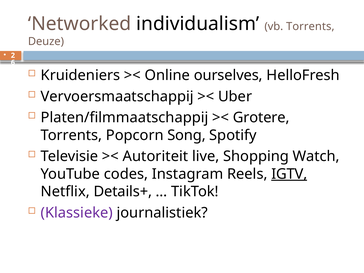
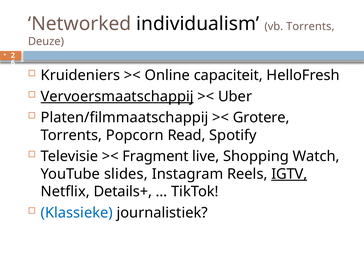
ourselves: ourselves -> capaciteit
Vervoersmaatschappij underline: none -> present
Song: Song -> Read
Autoriteit: Autoriteit -> Fragment
codes: codes -> slides
Klassieke colour: purple -> blue
